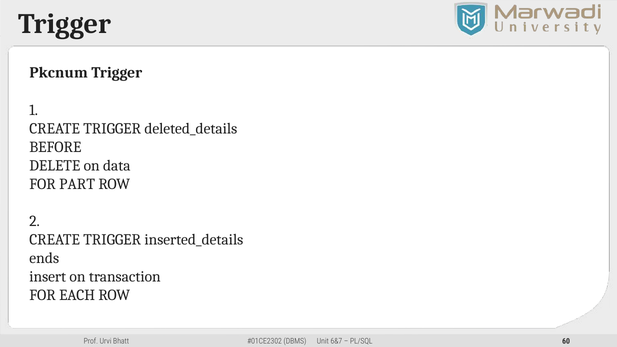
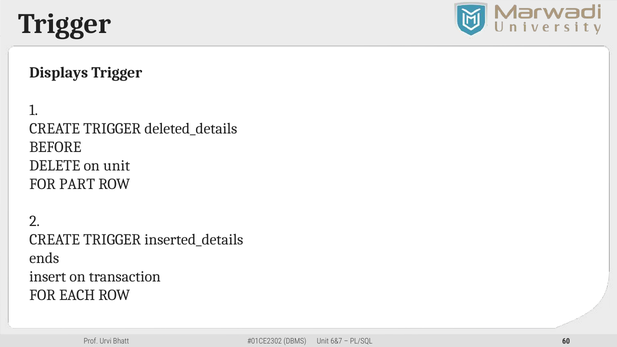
Pkcnum: Pkcnum -> Displays
on data: data -> unit
